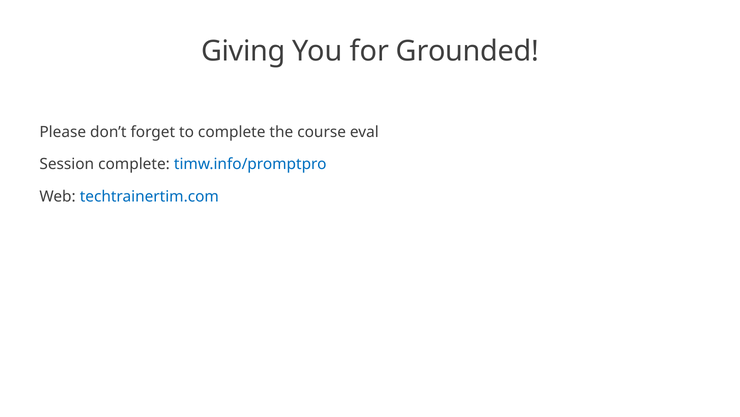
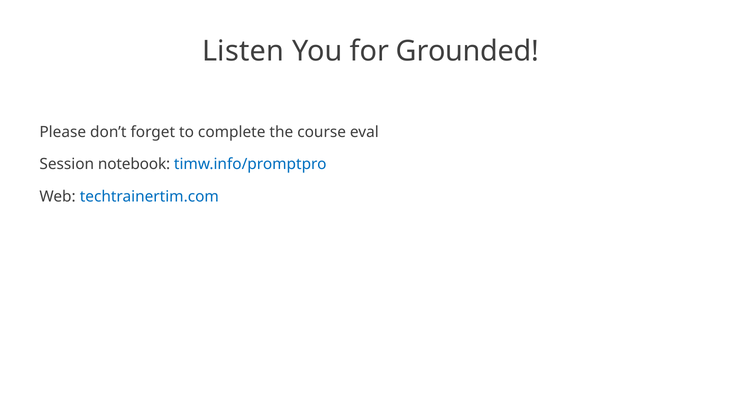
Giving: Giving -> Listen
Session complete: complete -> notebook
